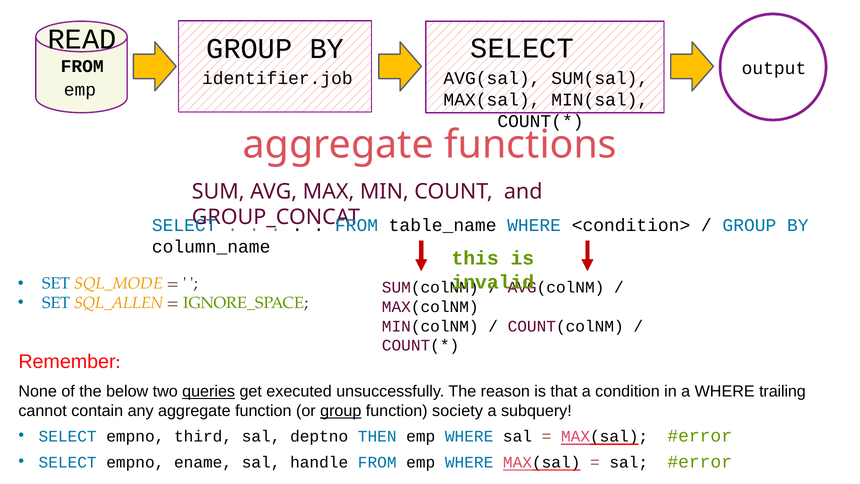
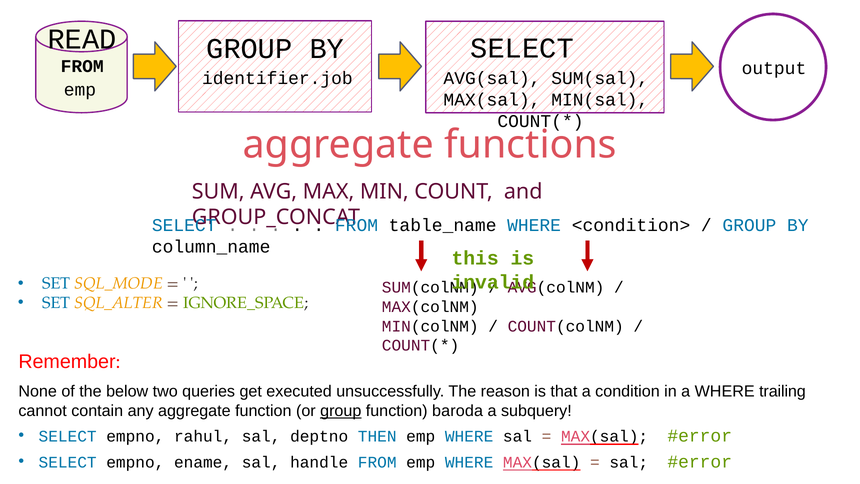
SQL_ALLEN: SQL_ALLEN -> SQL_ALTER
queries underline: present -> none
society: society -> baroda
third: third -> rahul
